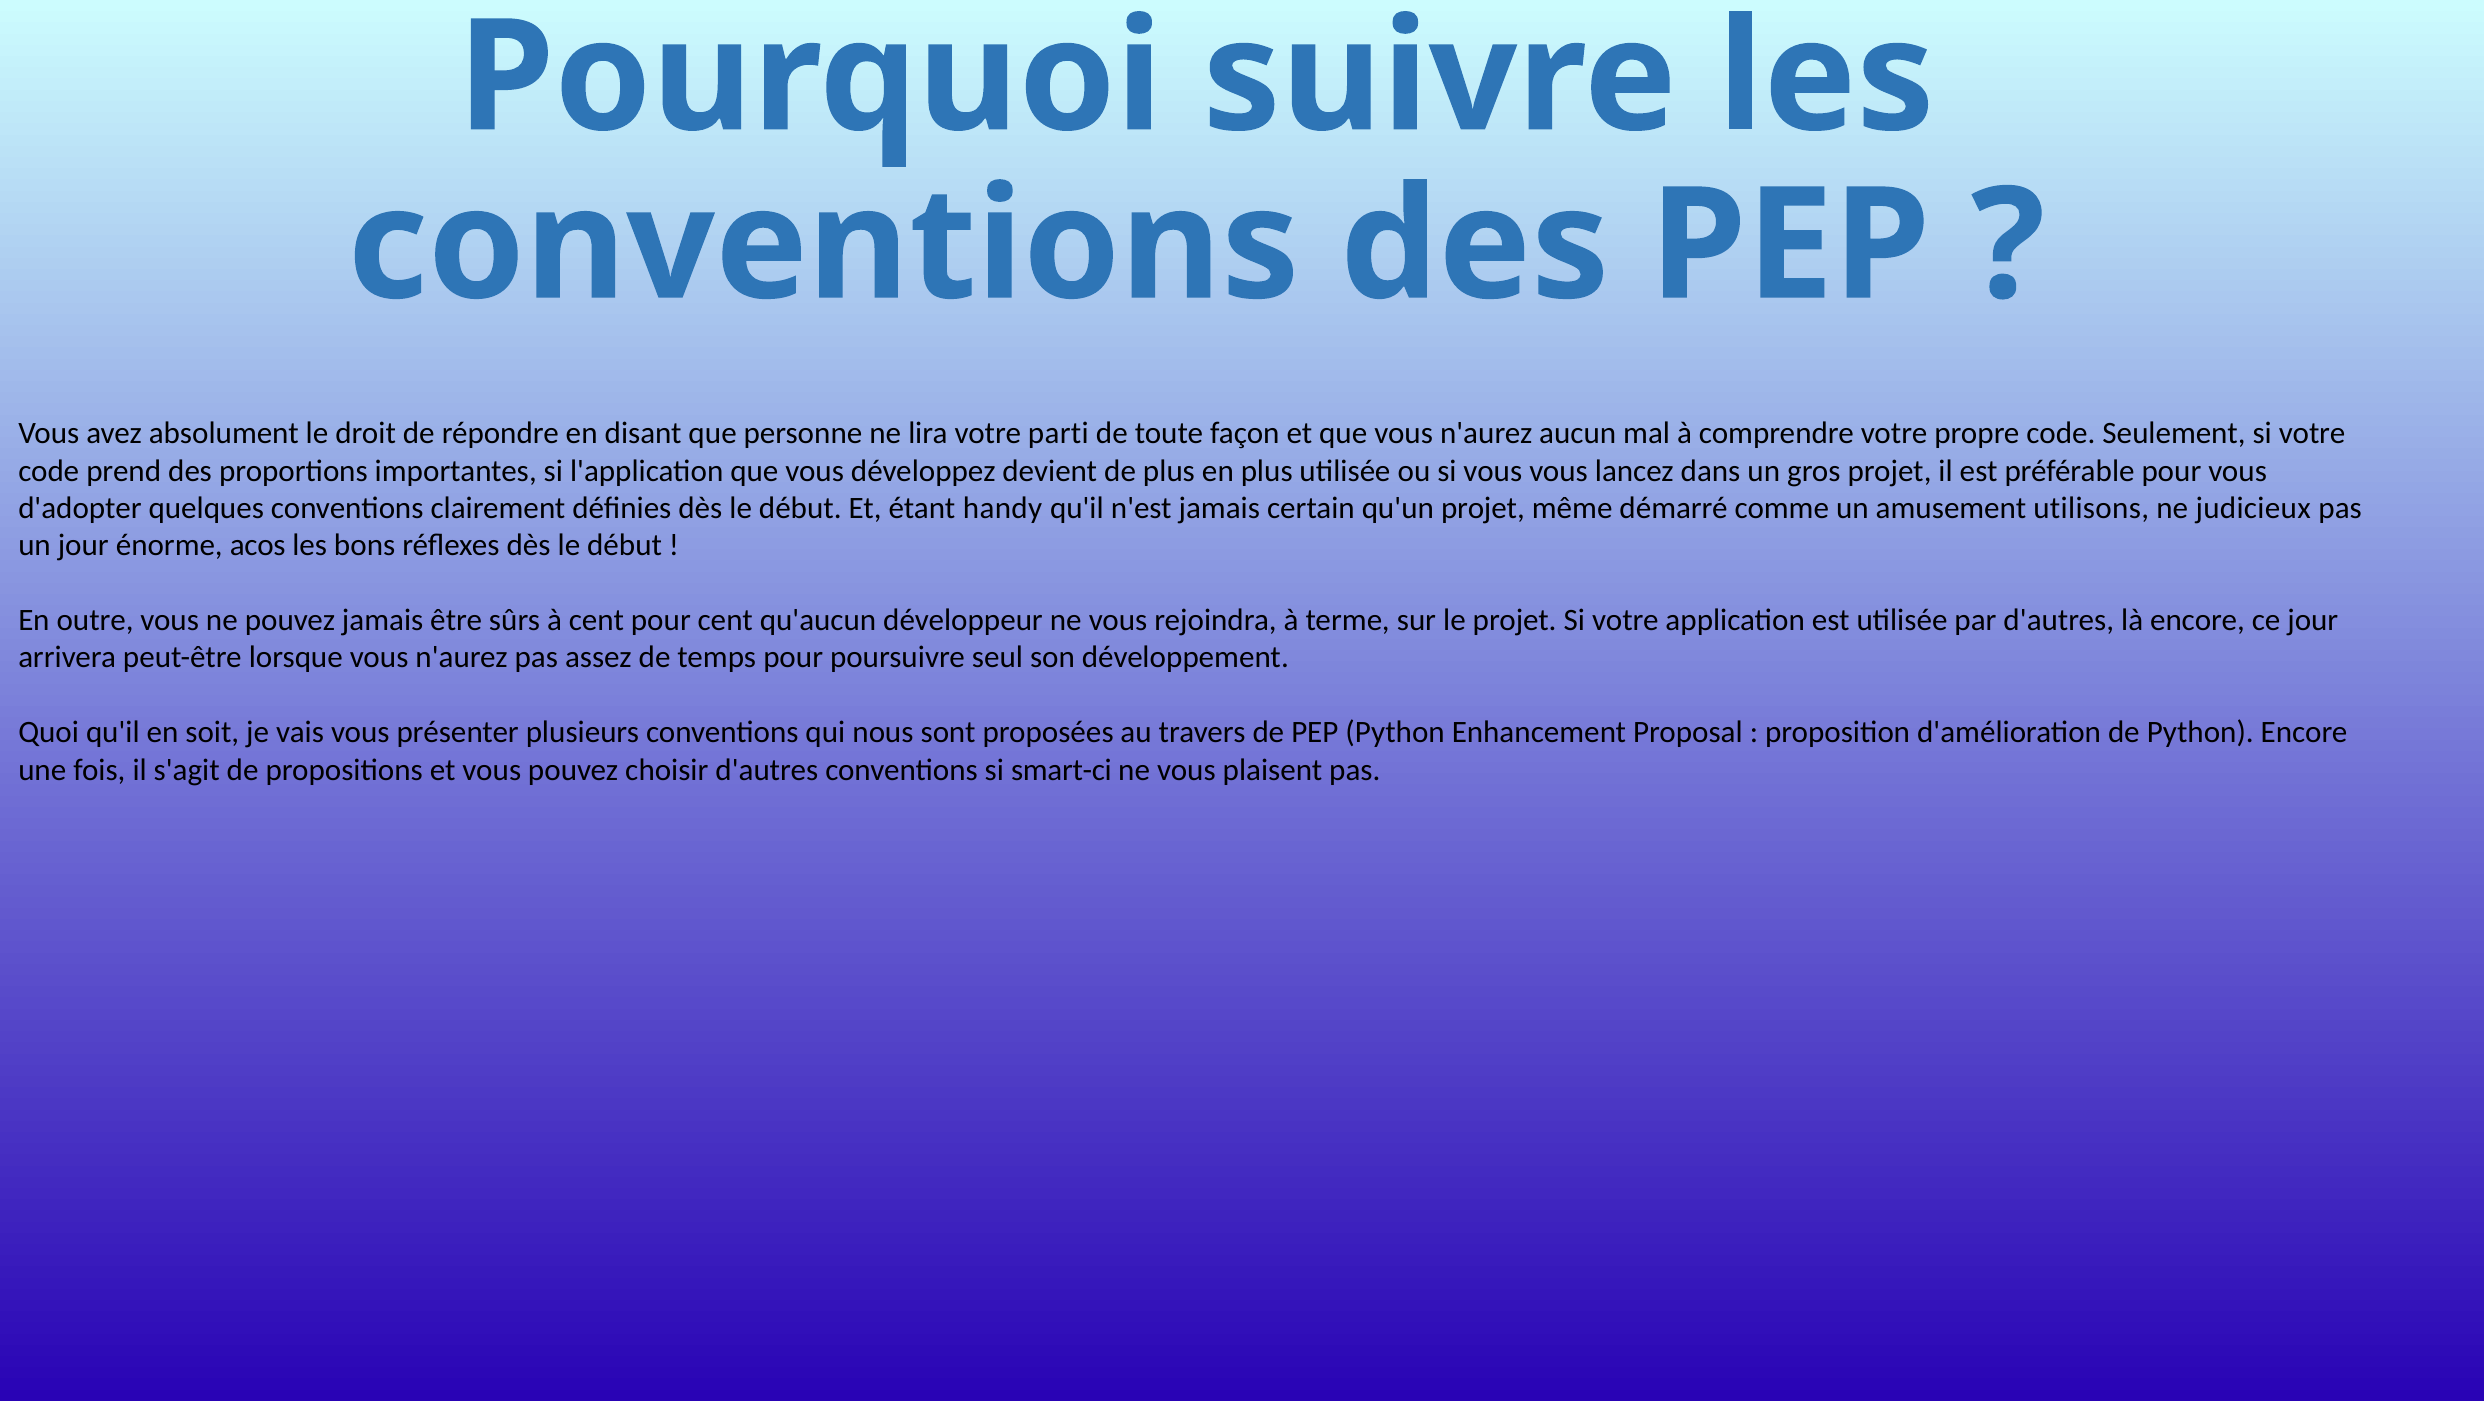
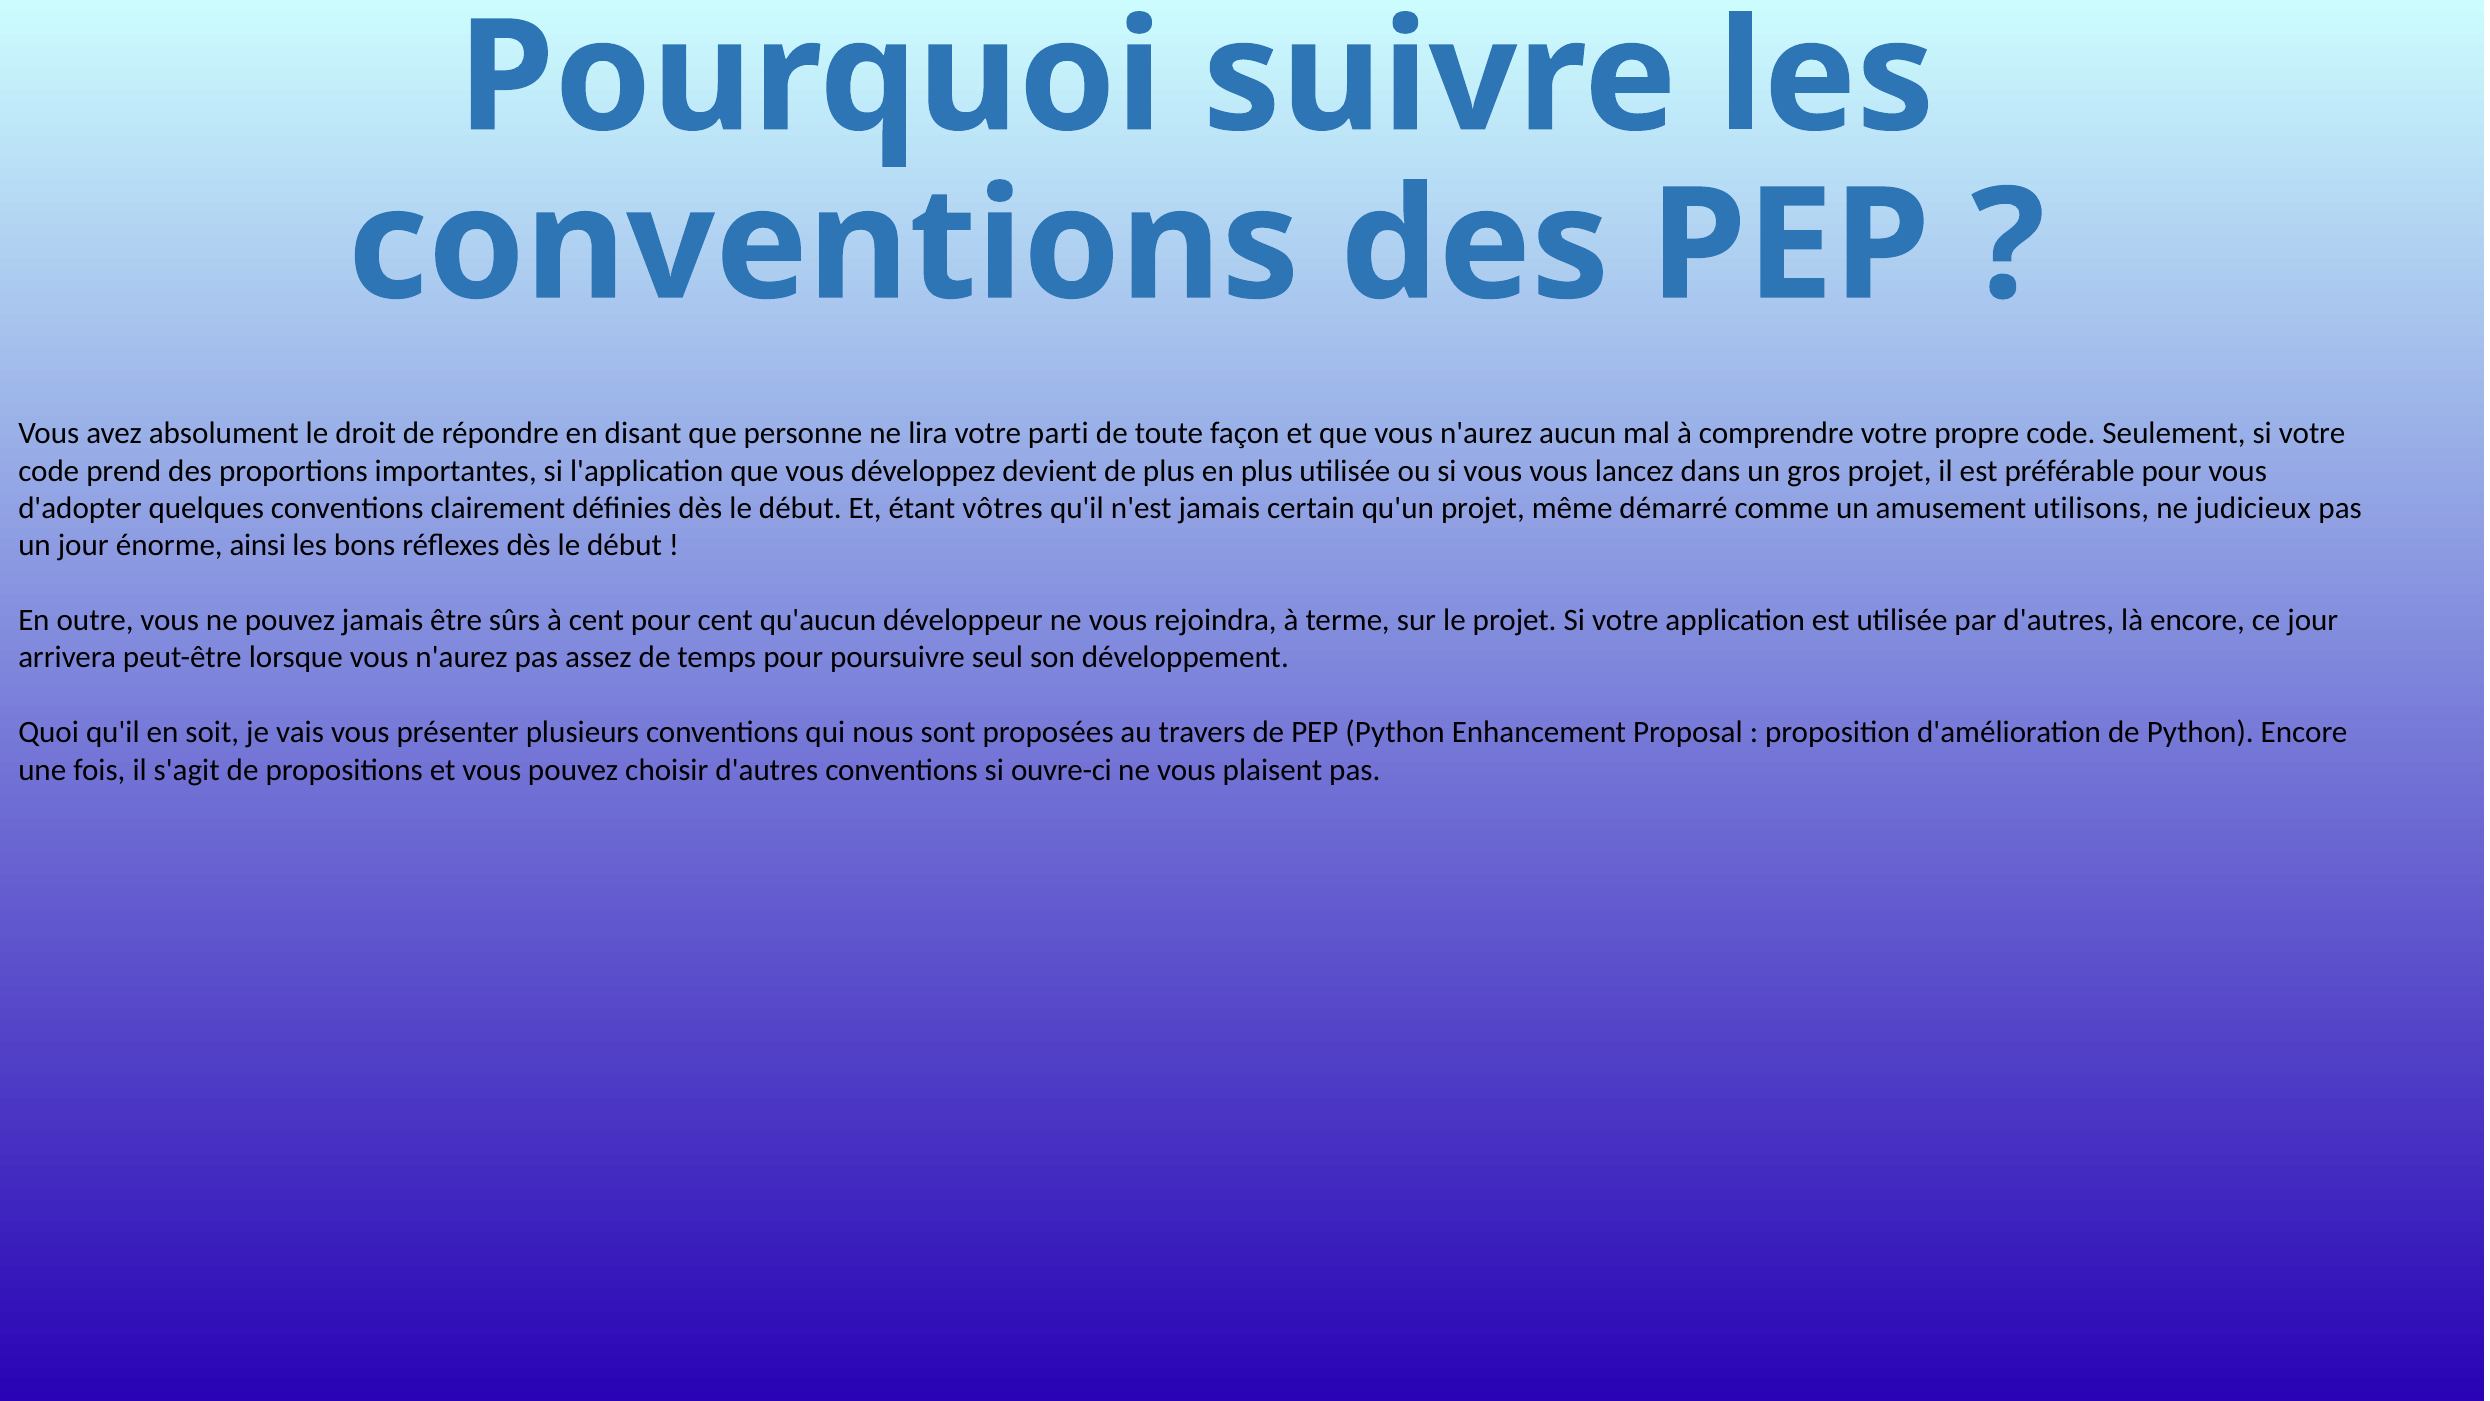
handy: handy -> vôtres
acos: acos -> ainsi
smart-ci: smart-ci -> ouvre-ci
